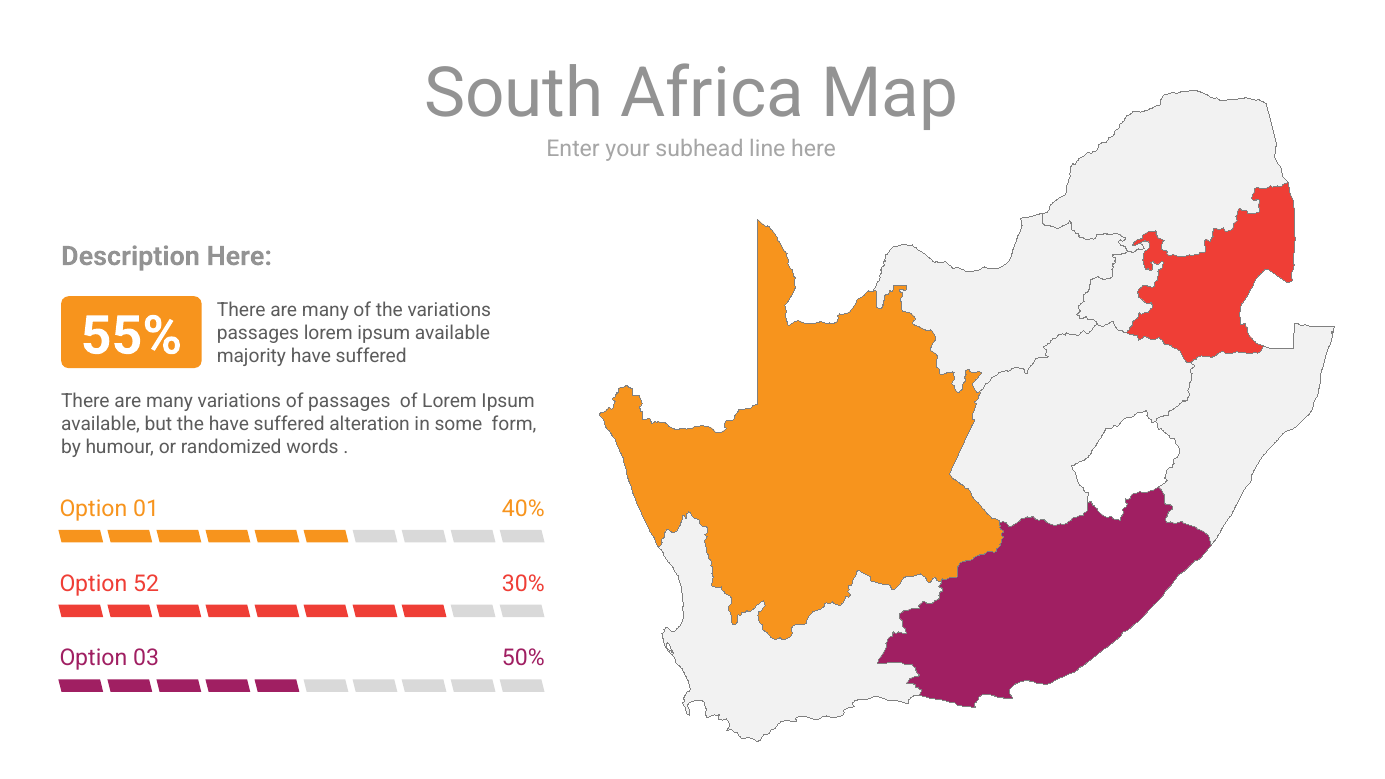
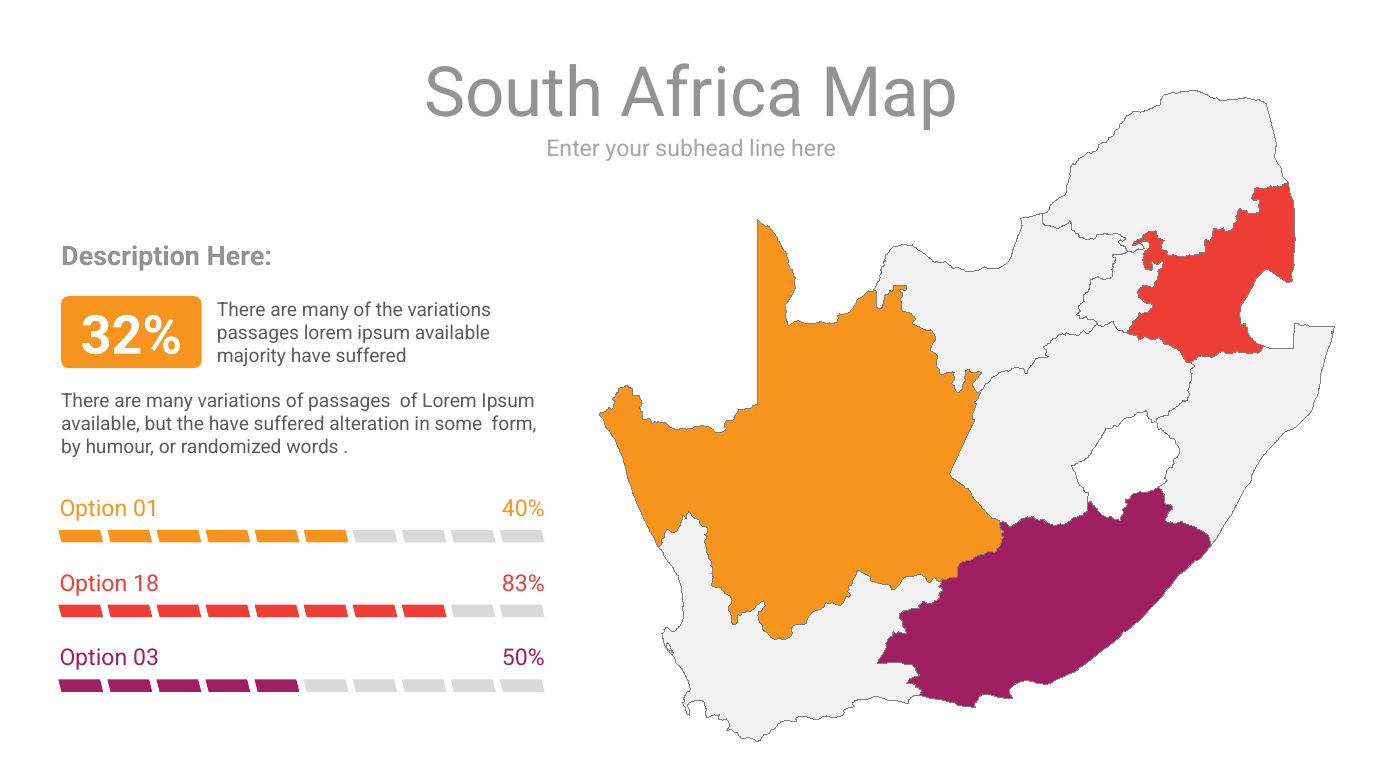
55%: 55% -> 32%
52: 52 -> 18
30%: 30% -> 83%
